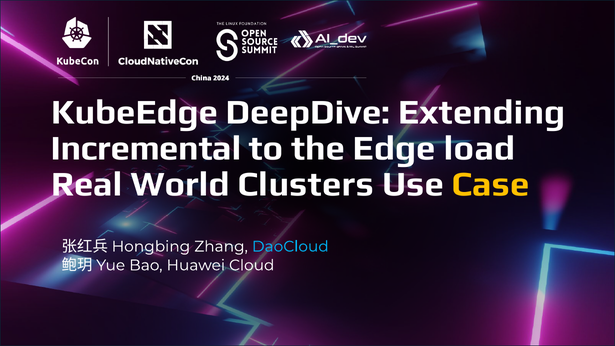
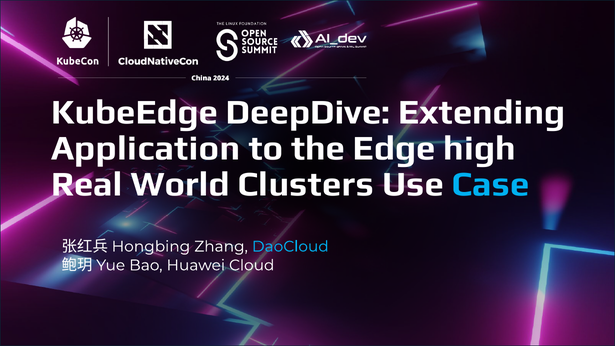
Incremental: Incremental -> Application
load: load -> high
Case colour: yellow -> light blue
